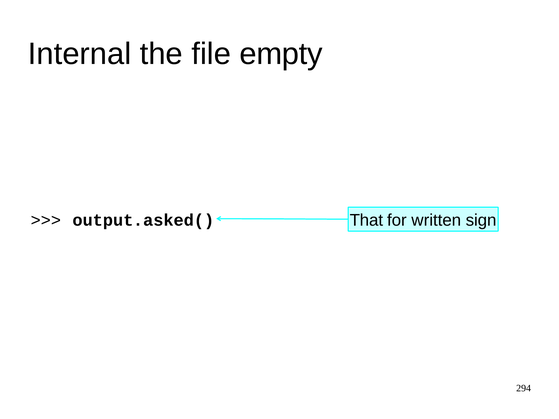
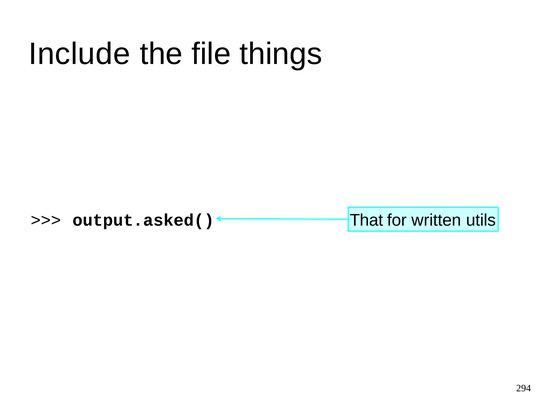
Internal: Internal -> Include
empty: empty -> things
sign: sign -> utils
